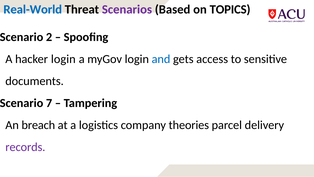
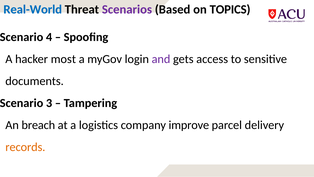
2: 2 -> 4
hacker login: login -> most
and colour: blue -> purple
7: 7 -> 3
theories: theories -> improve
records colour: purple -> orange
